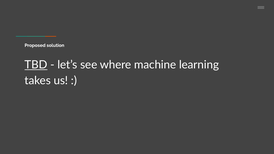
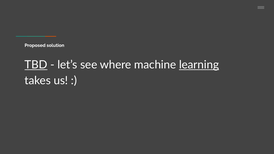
learning underline: none -> present
